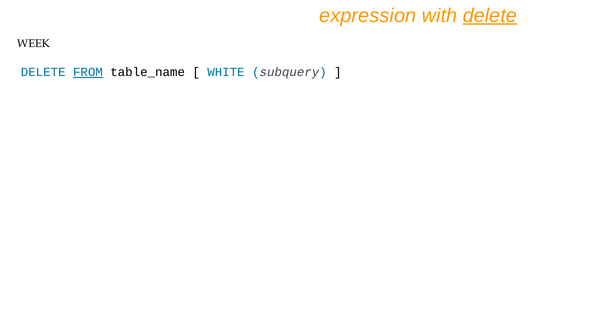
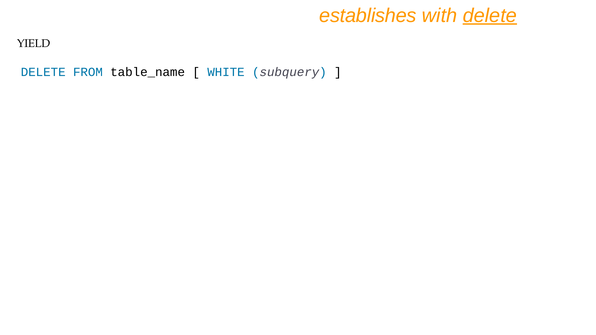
expression: expression -> establishes
WEEK: WEEK -> YIELD
FROM underline: present -> none
